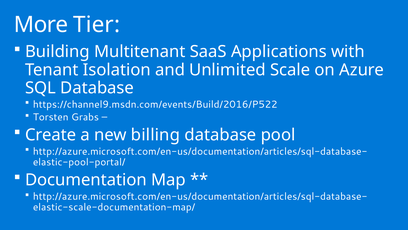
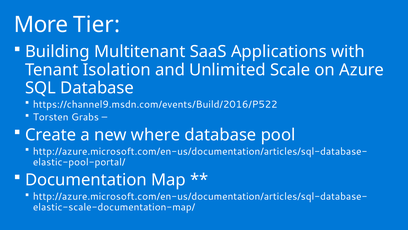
billing: billing -> where
